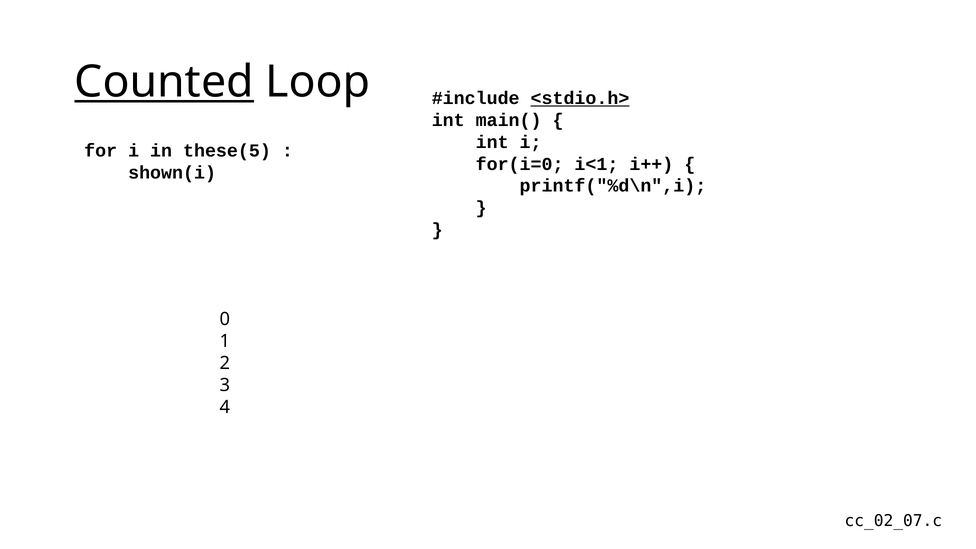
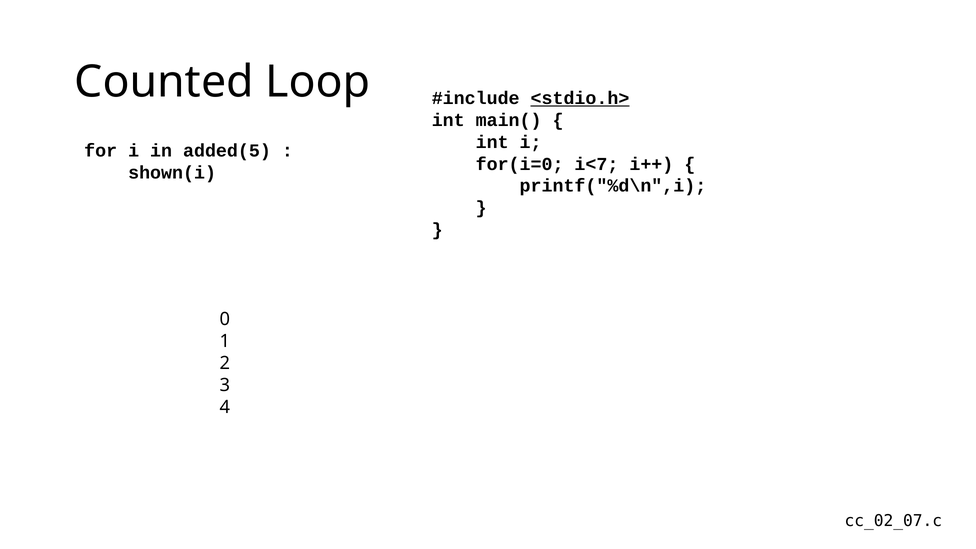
Counted underline: present -> none
these(5: these(5 -> added(5
i<1: i<1 -> i<7
